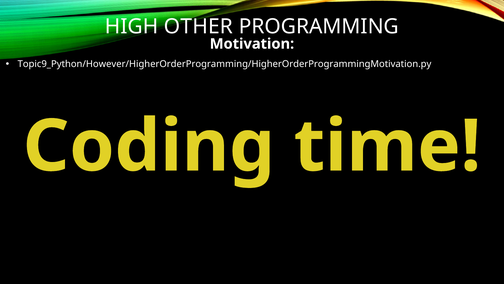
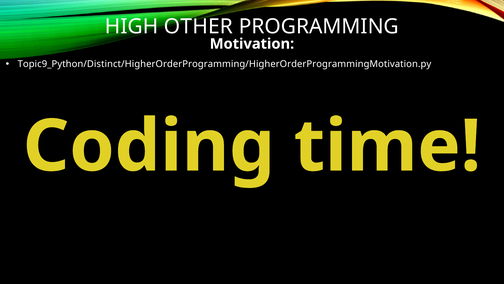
Topic9_Python/However/HigherOrderProgramming/HigherOrderProgrammingMotivation.py: Topic9_Python/However/HigherOrderProgramming/HigherOrderProgrammingMotivation.py -> Topic9_Python/Distinct/HigherOrderProgramming/HigherOrderProgrammingMotivation.py
